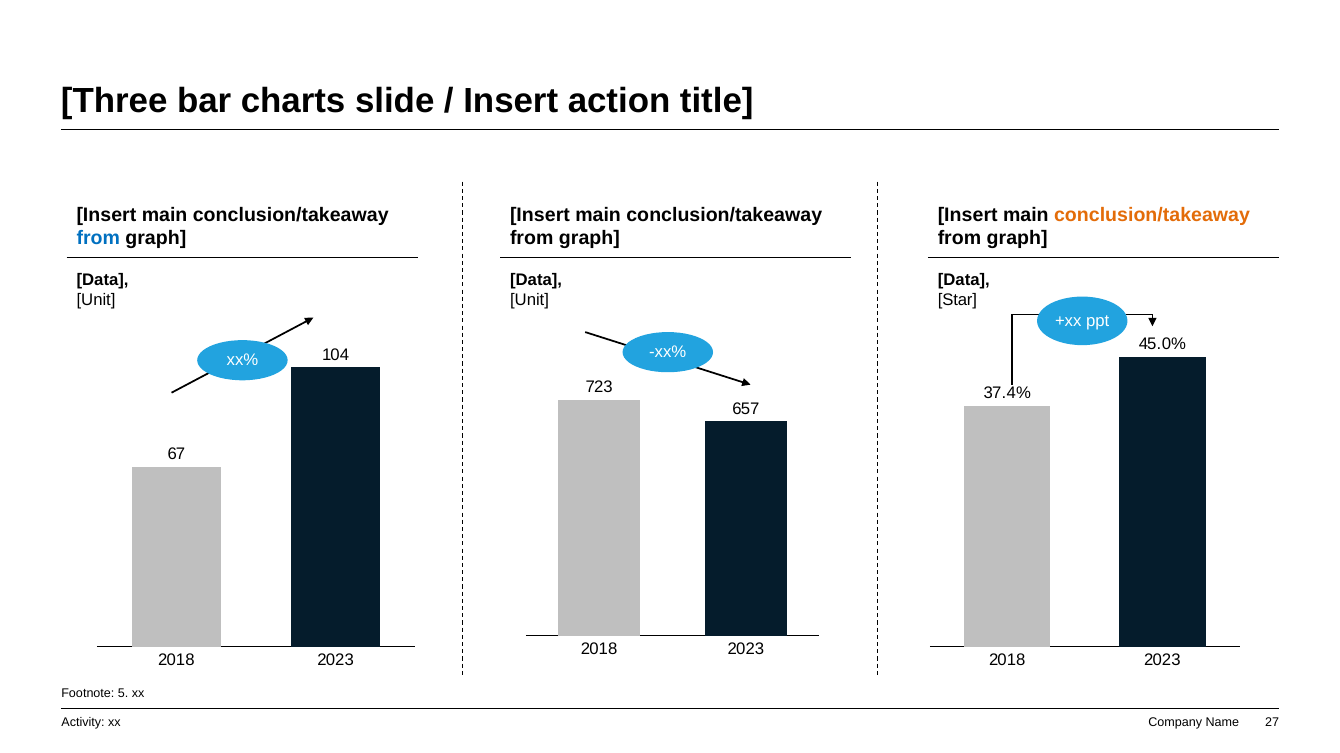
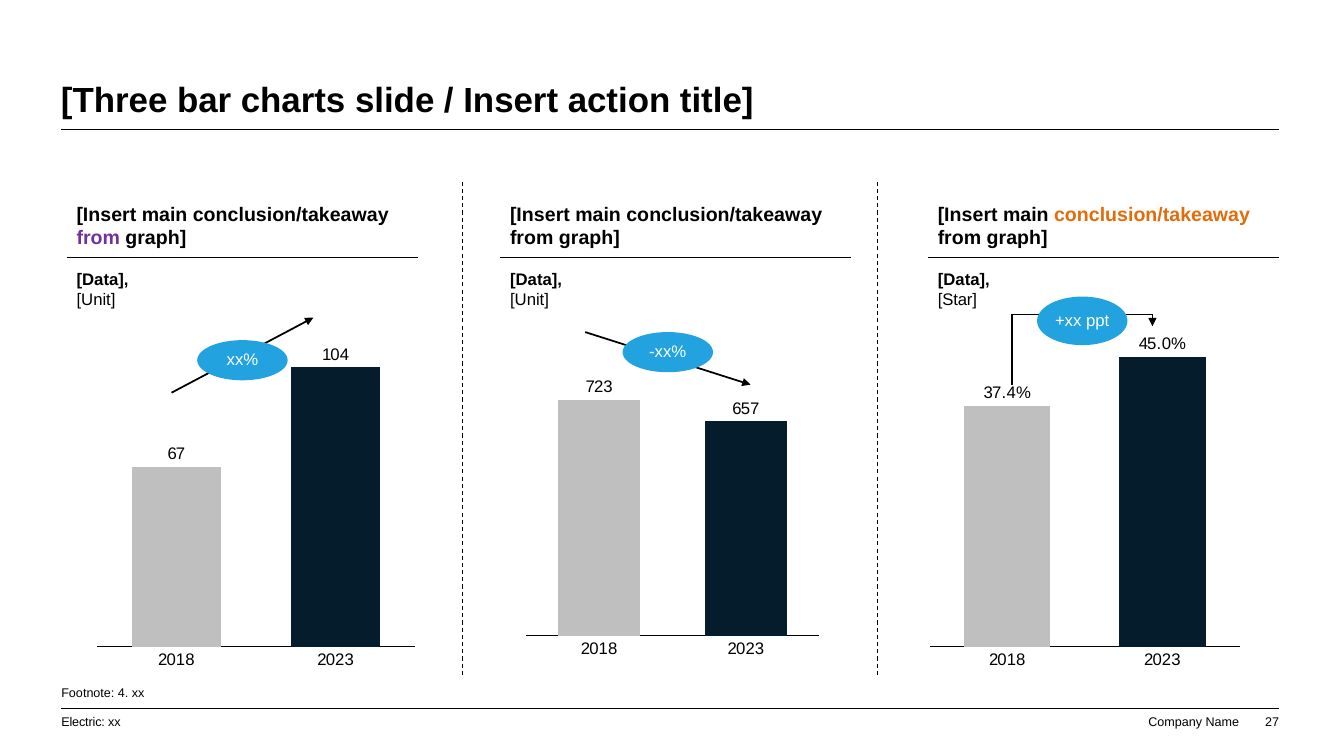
from at (98, 238) colour: blue -> purple
5: 5 -> 4
Activity: Activity -> Electric
